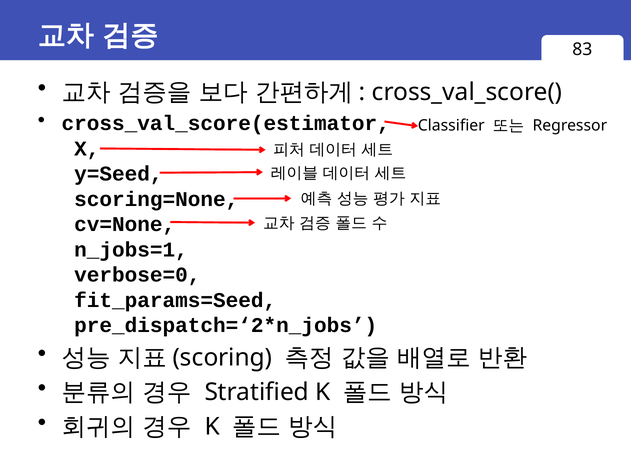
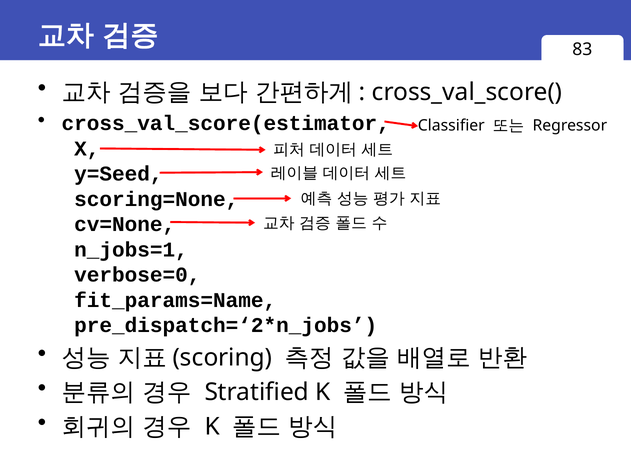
fit_params=Seed: fit_params=Seed -> fit_params=Name
